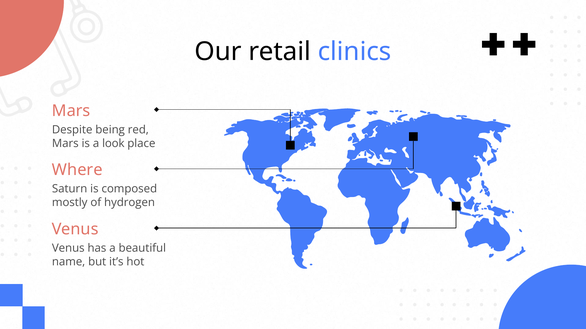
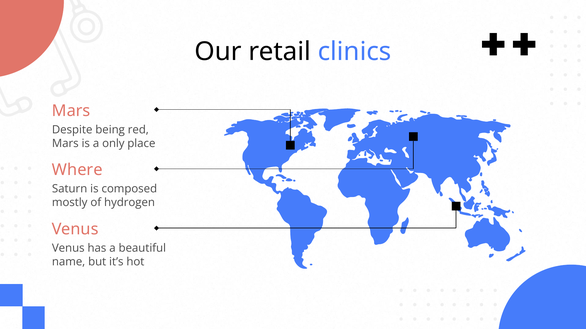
look: look -> only
